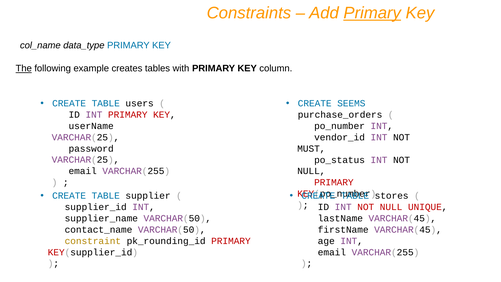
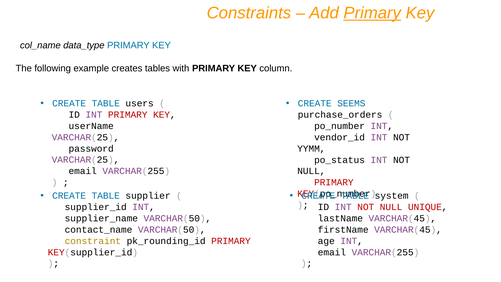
The underline: present -> none
MUST: MUST -> YYMM
stores: stores -> system
